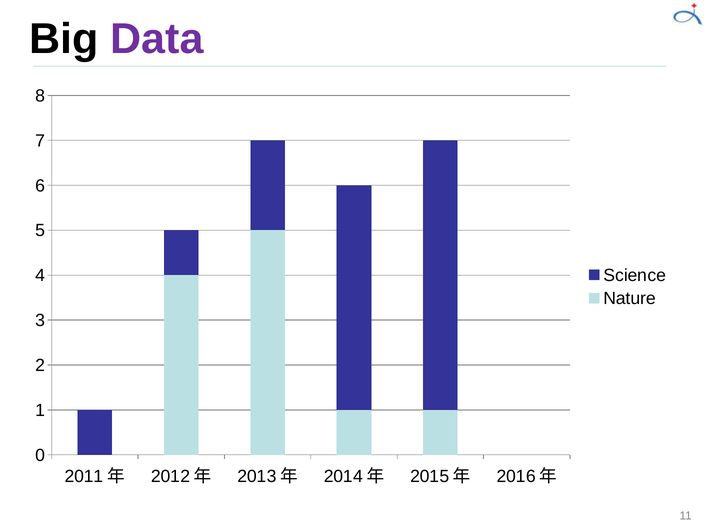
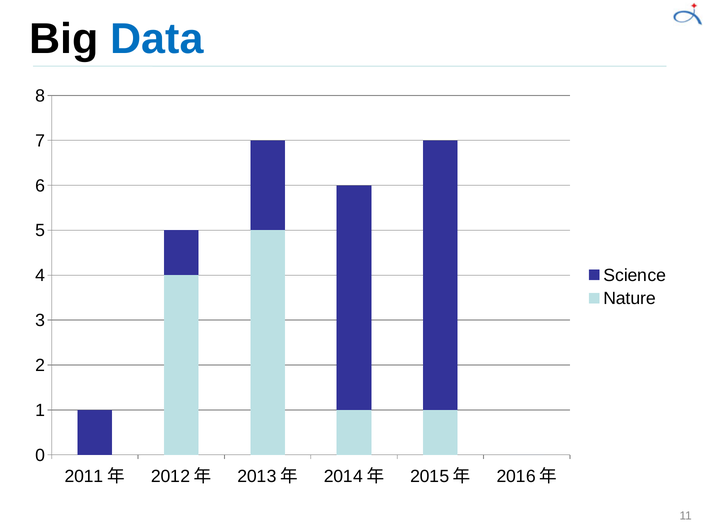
Data colour: purple -> blue
